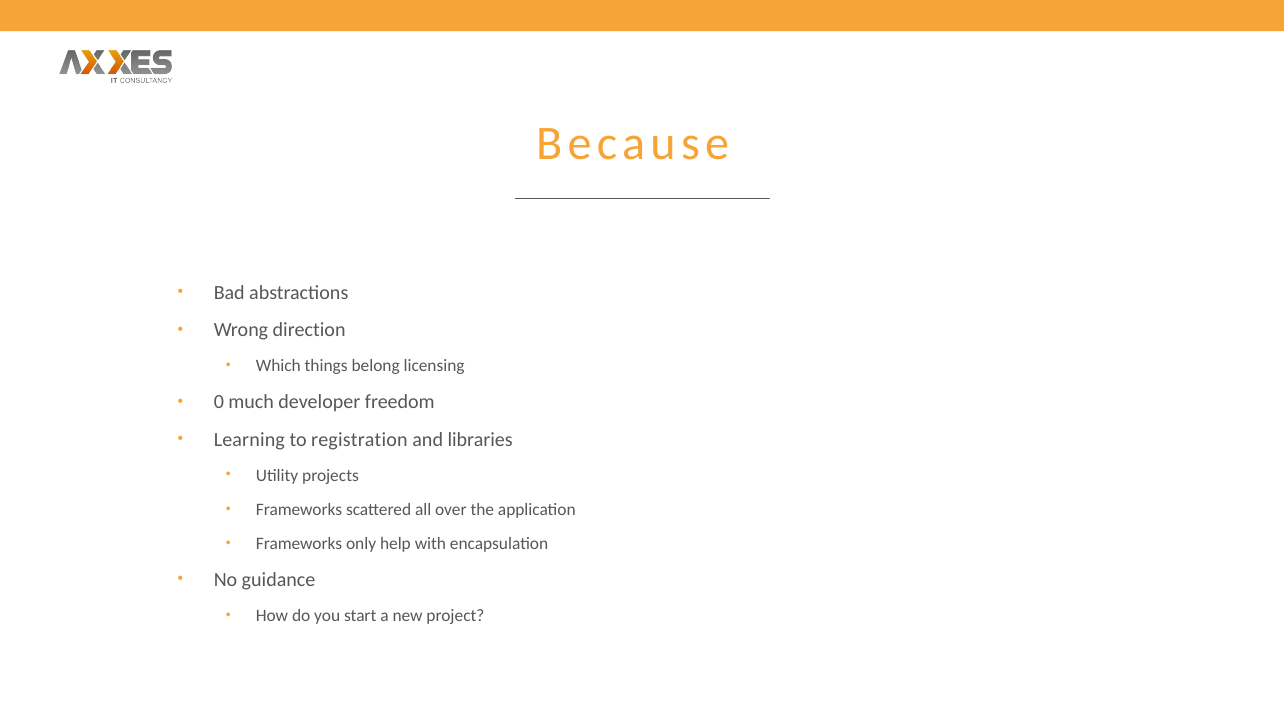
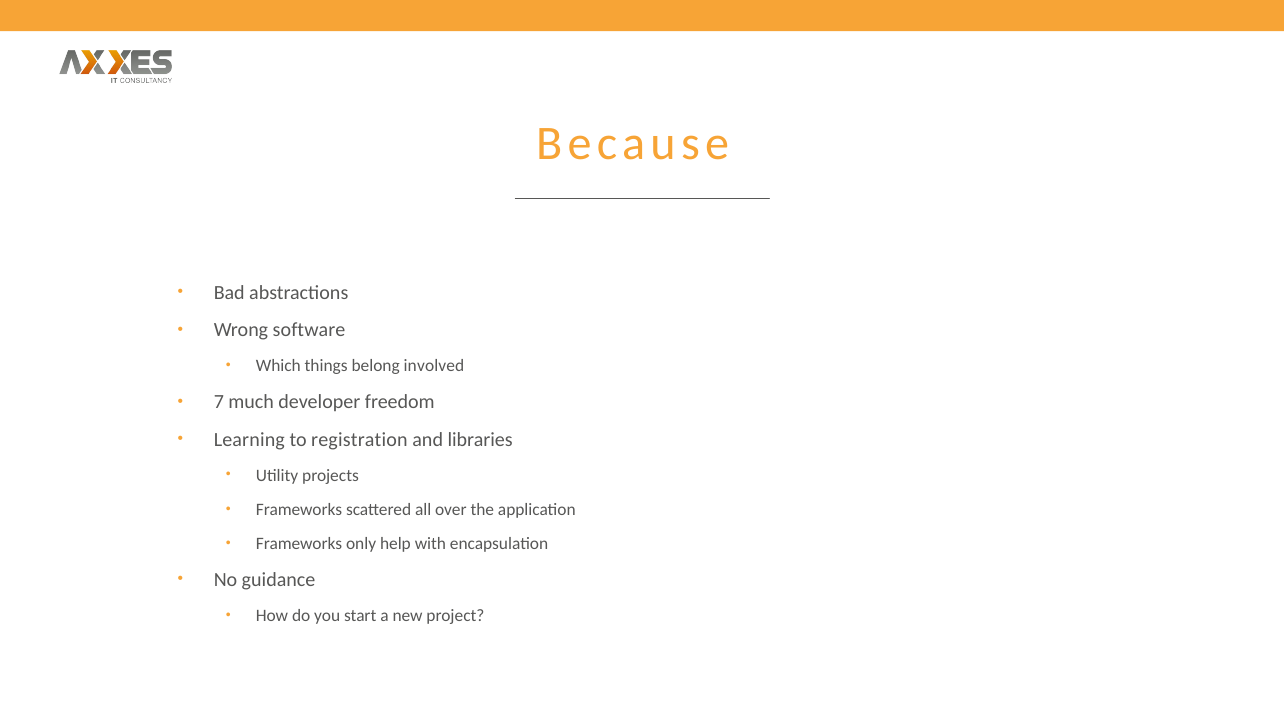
direction: direction -> software
licensing: licensing -> involved
0: 0 -> 7
